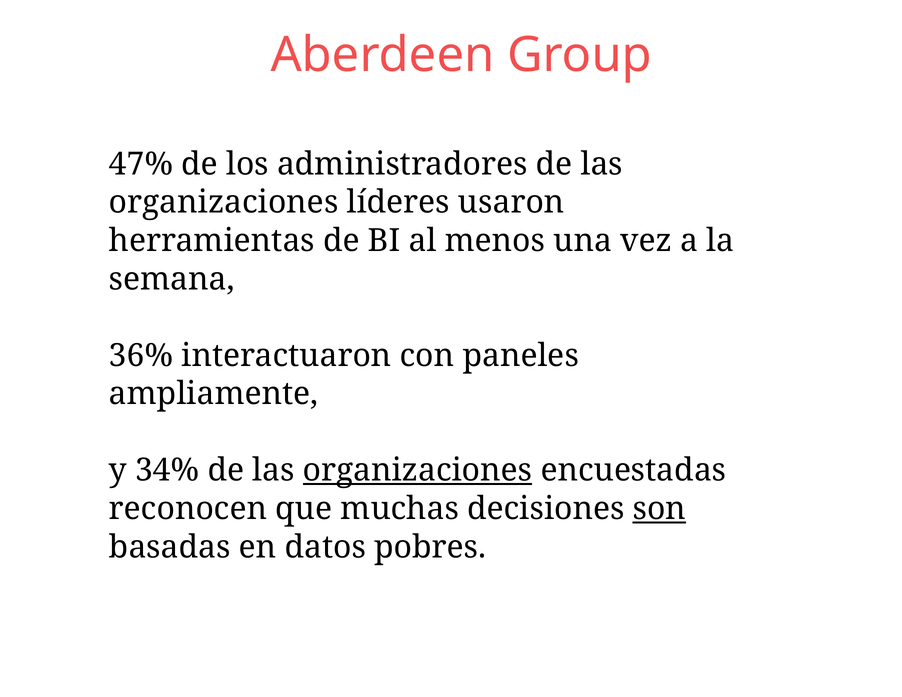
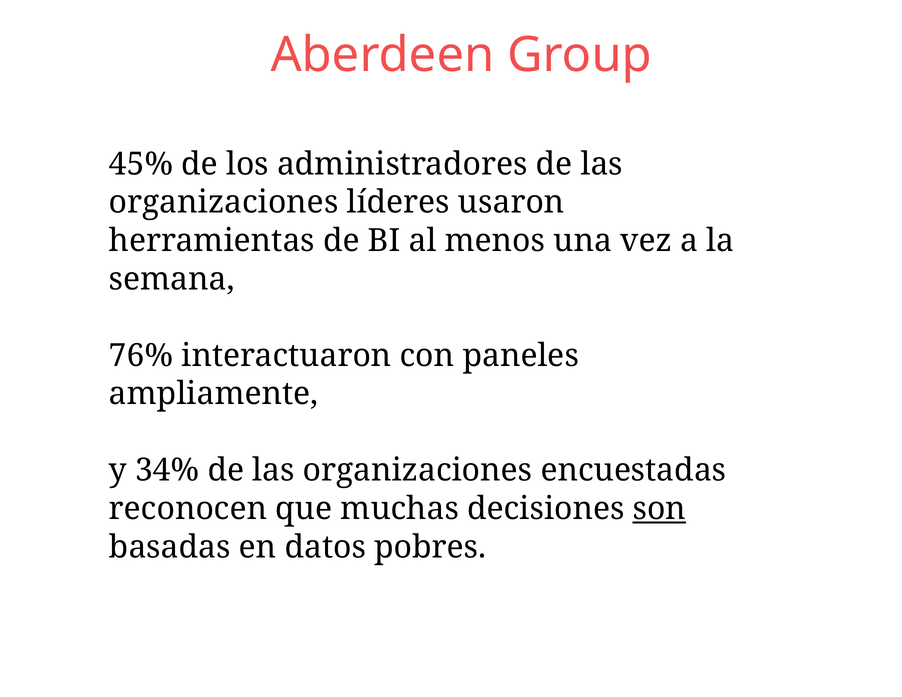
47%: 47% -> 45%
36%: 36% -> 76%
organizaciones at (418, 470) underline: present -> none
